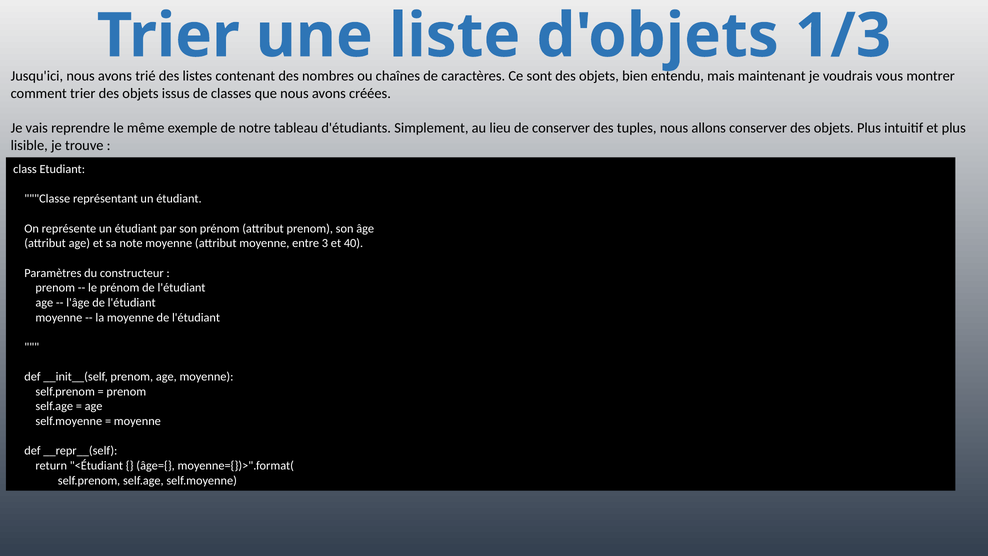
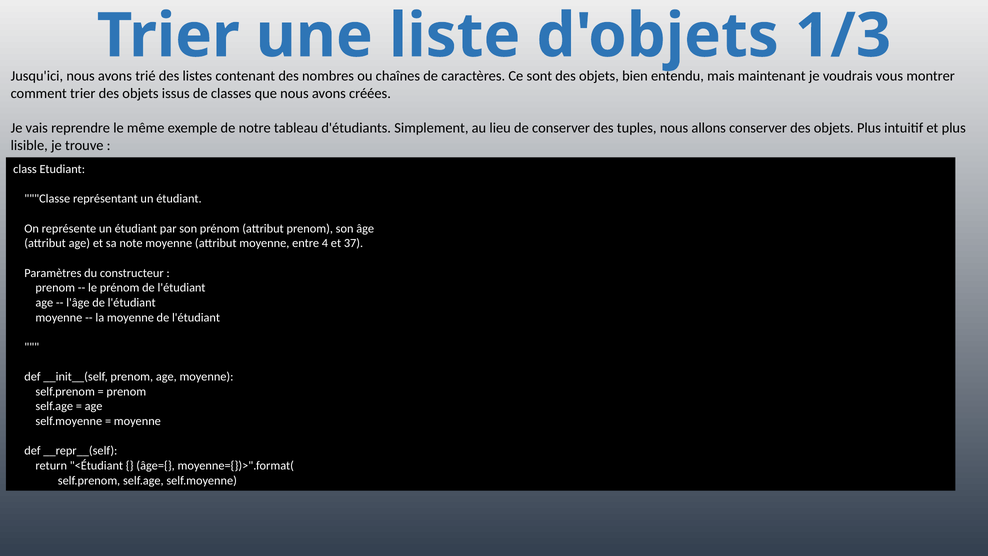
3: 3 -> 4
40: 40 -> 37
